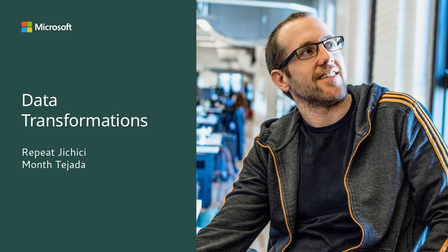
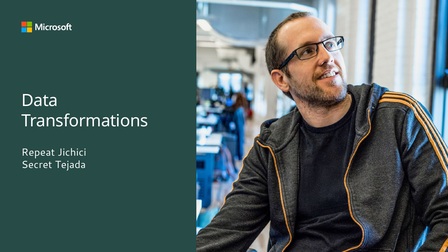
Month: Month -> Secret
